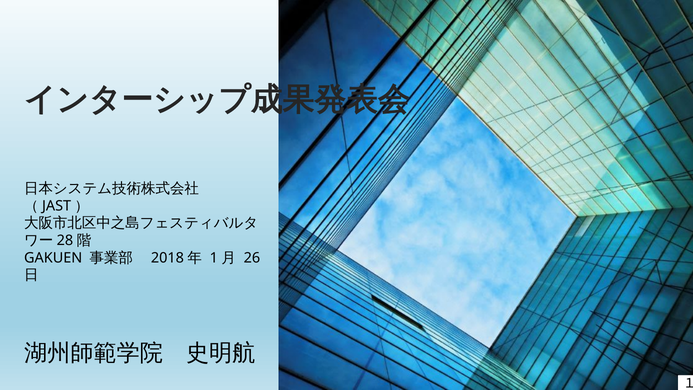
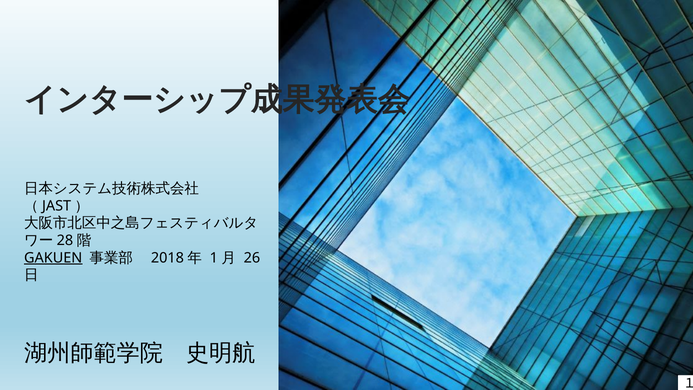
GAKUEN underline: none -> present
